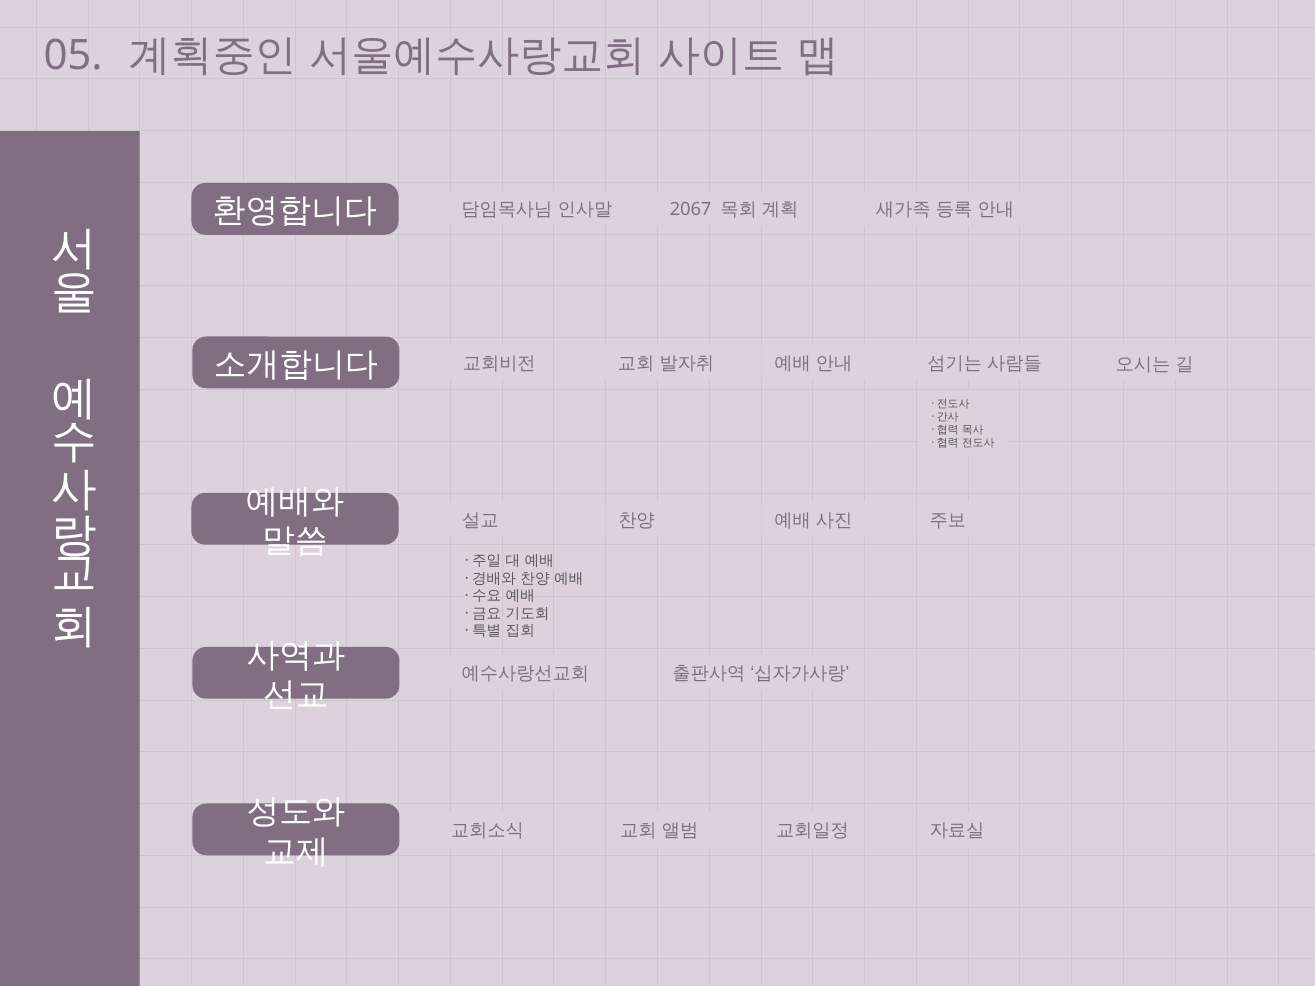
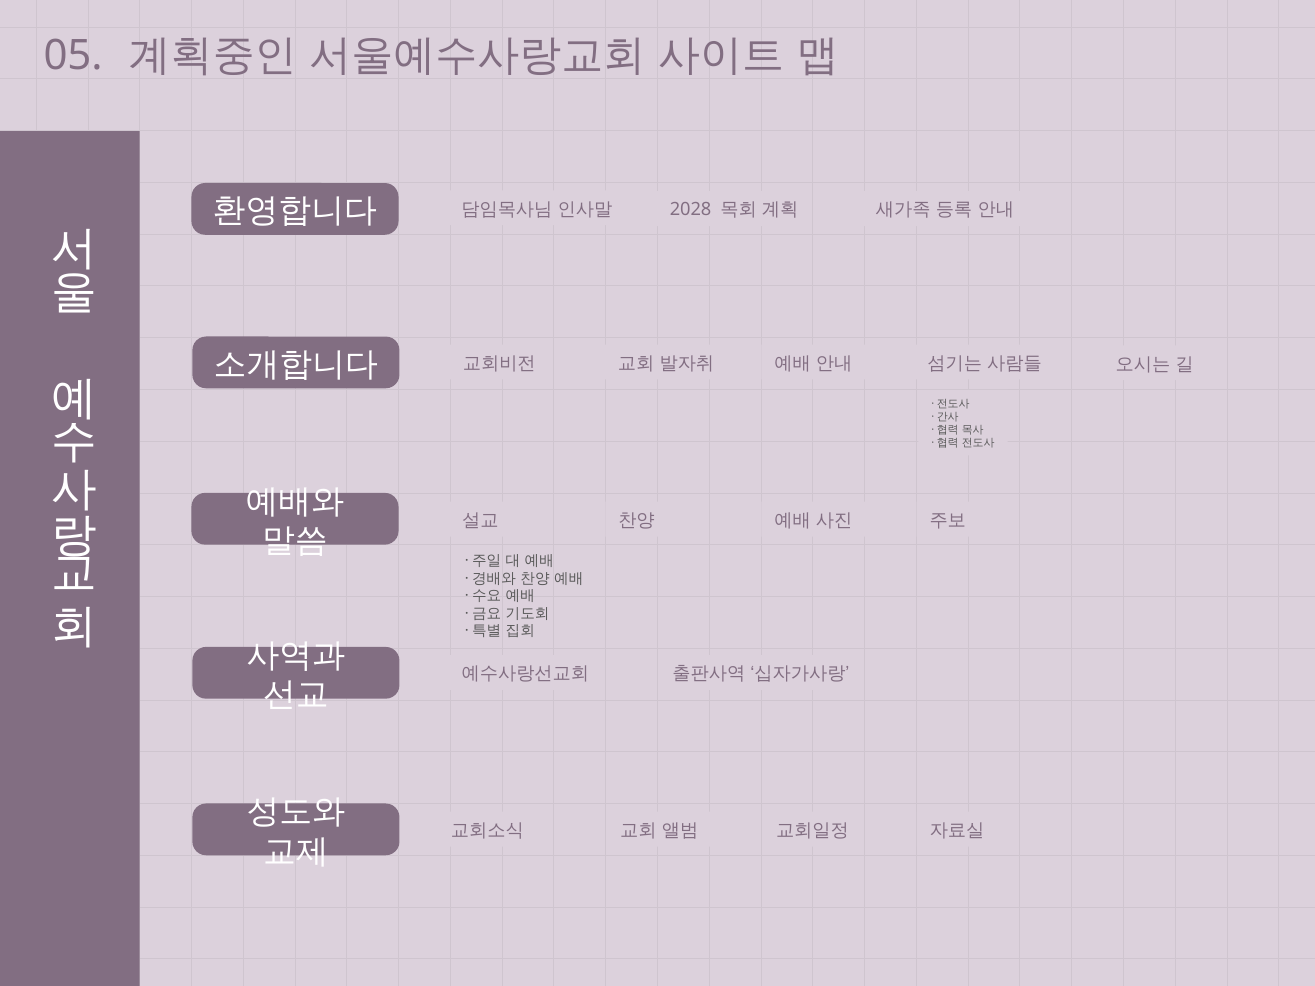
2067: 2067 -> 2028
